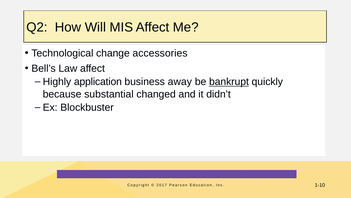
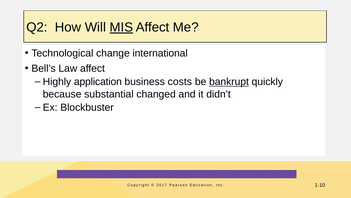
MIS underline: none -> present
accessories: accessories -> international
away: away -> costs
